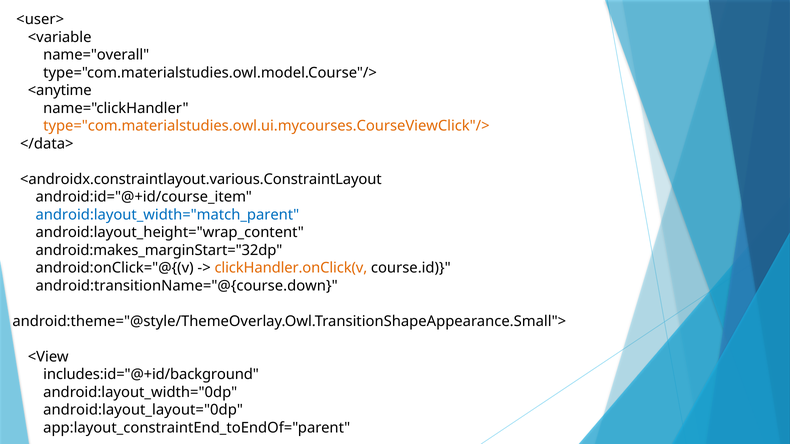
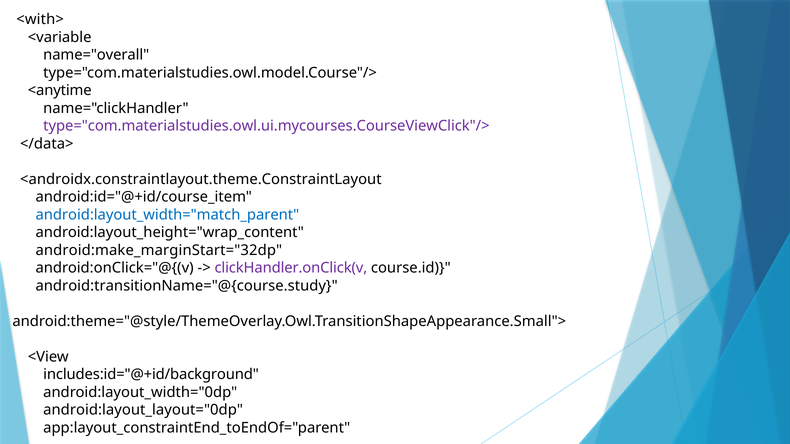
<user>: <user> -> <with>
type="com.materialstudies.owl.ui.mycourses.CourseViewClick"/> colour: orange -> purple
<androidx.constraintlayout.various.ConstraintLayout: <androidx.constraintlayout.various.ConstraintLayout -> <androidx.constraintlayout.theme.ConstraintLayout
android:makes_marginStart="32dp: android:makes_marginStart="32dp -> android:make_marginStart="32dp
clickHandler.onClick(v colour: orange -> purple
android:transitionName="@{course.down: android:transitionName="@{course.down -> android:transitionName="@{course.study
